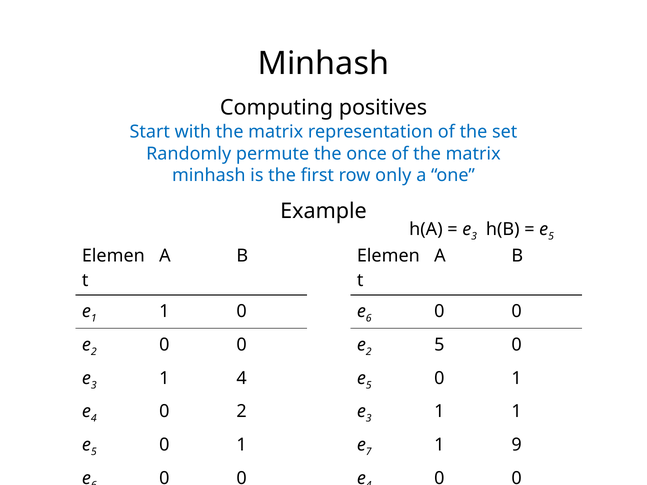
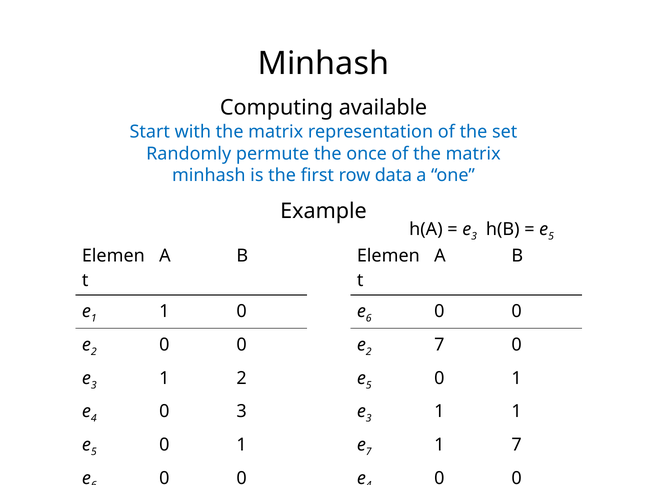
positives: positives -> available
only: only -> data
5 at (439, 345): 5 -> 7
1 4: 4 -> 2
0 2: 2 -> 3
1 9: 9 -> 7
